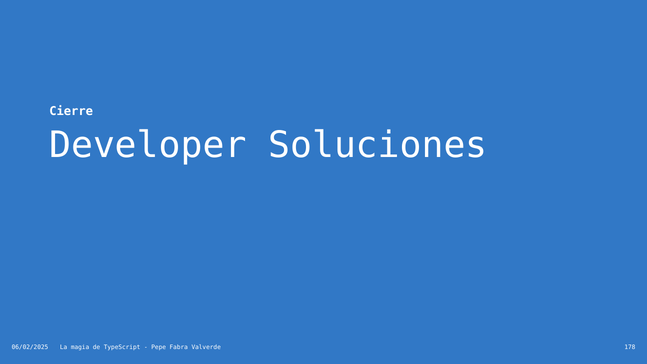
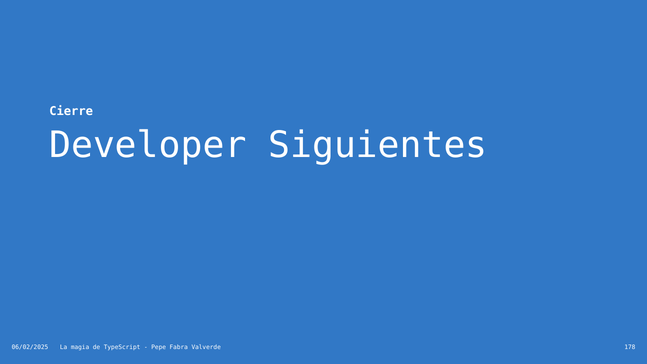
Soluciones: Soluciones -> Siguientes
